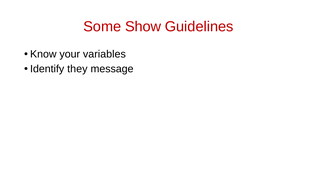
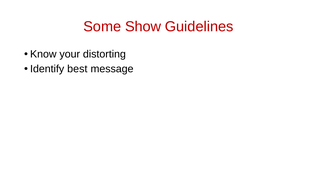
variables: variables -> distorting
they: they -> best
